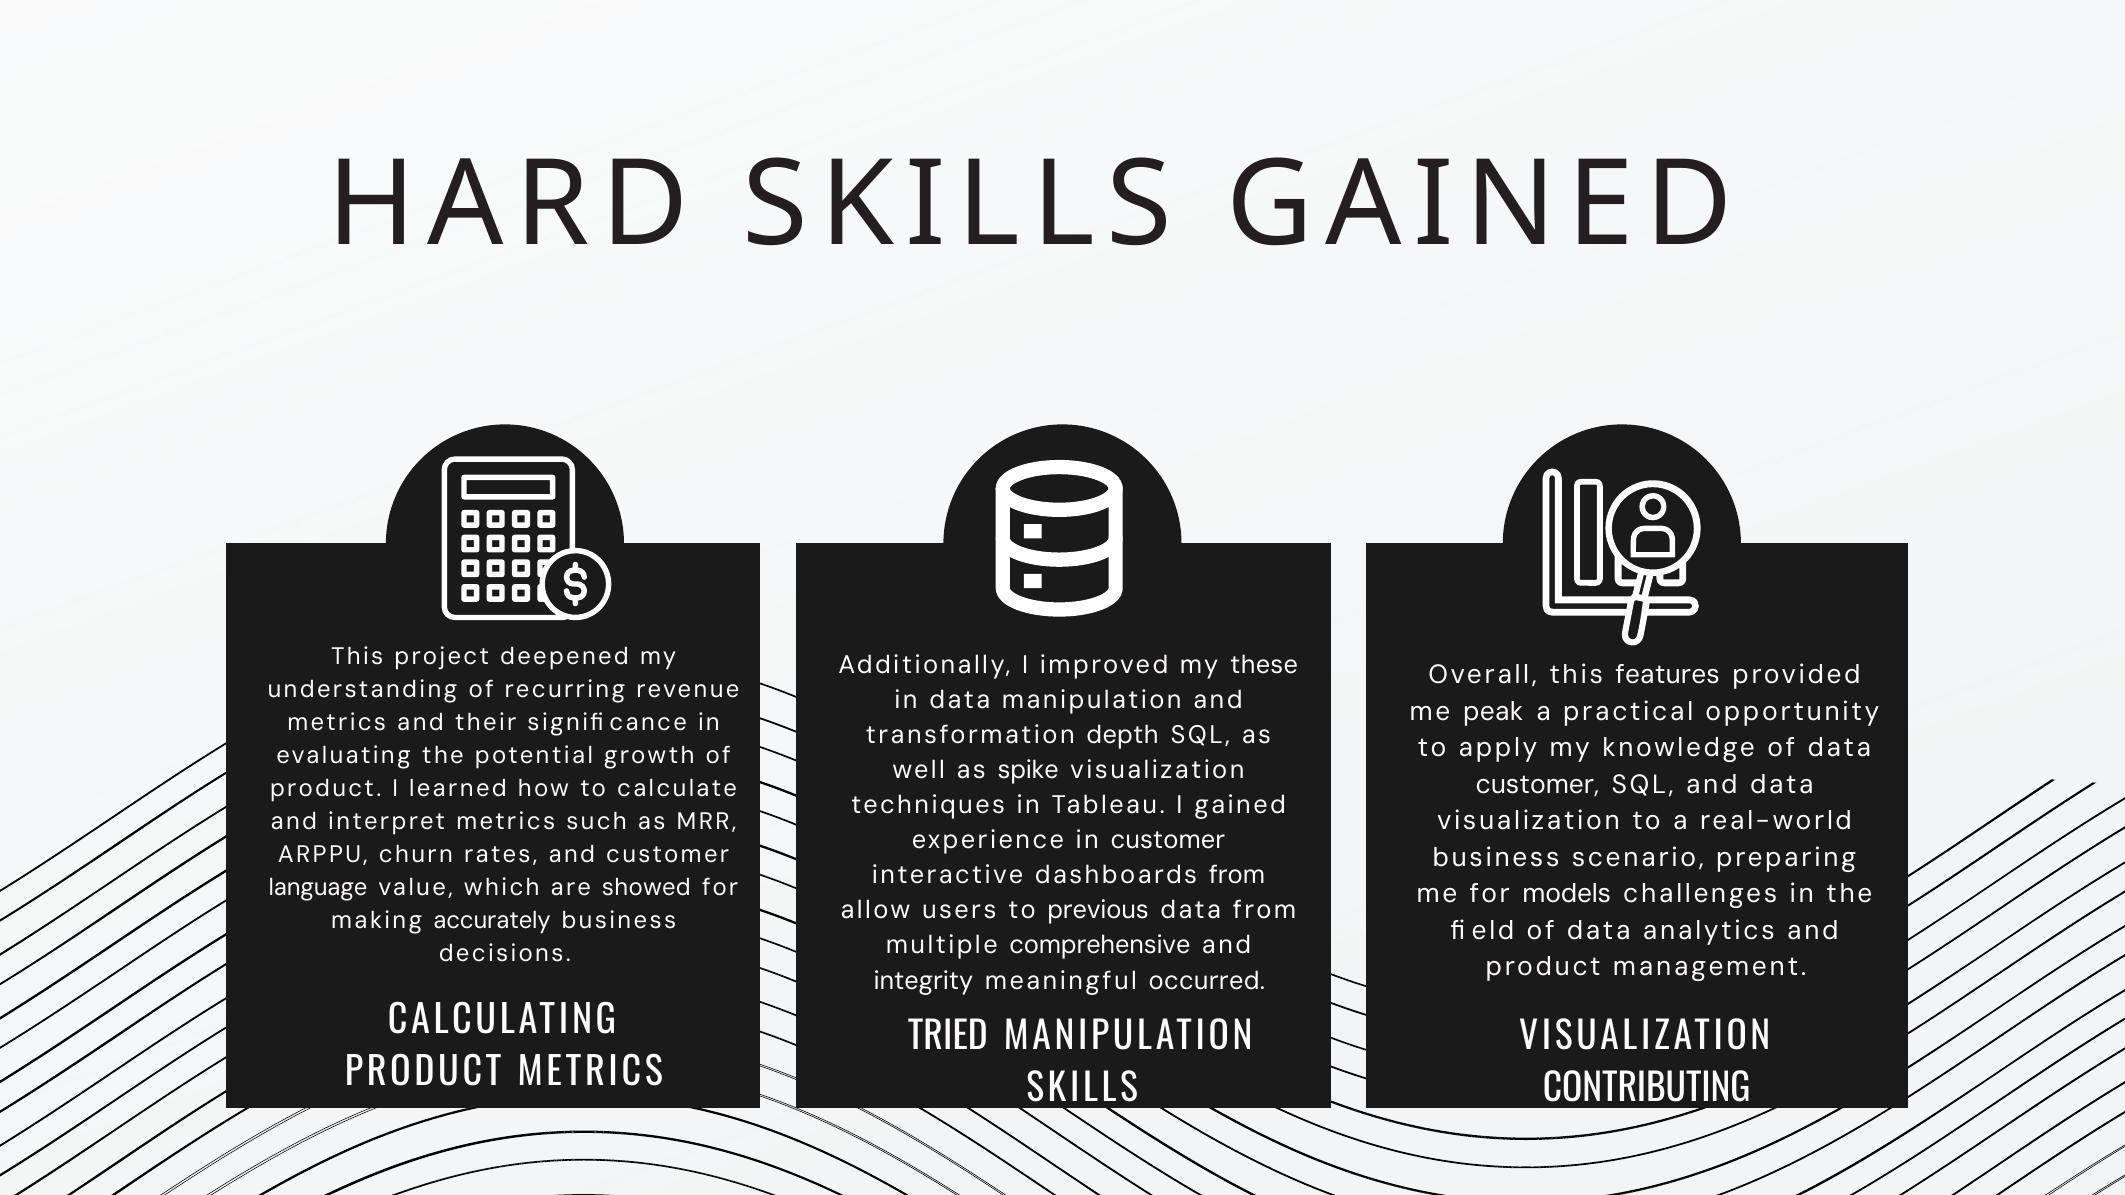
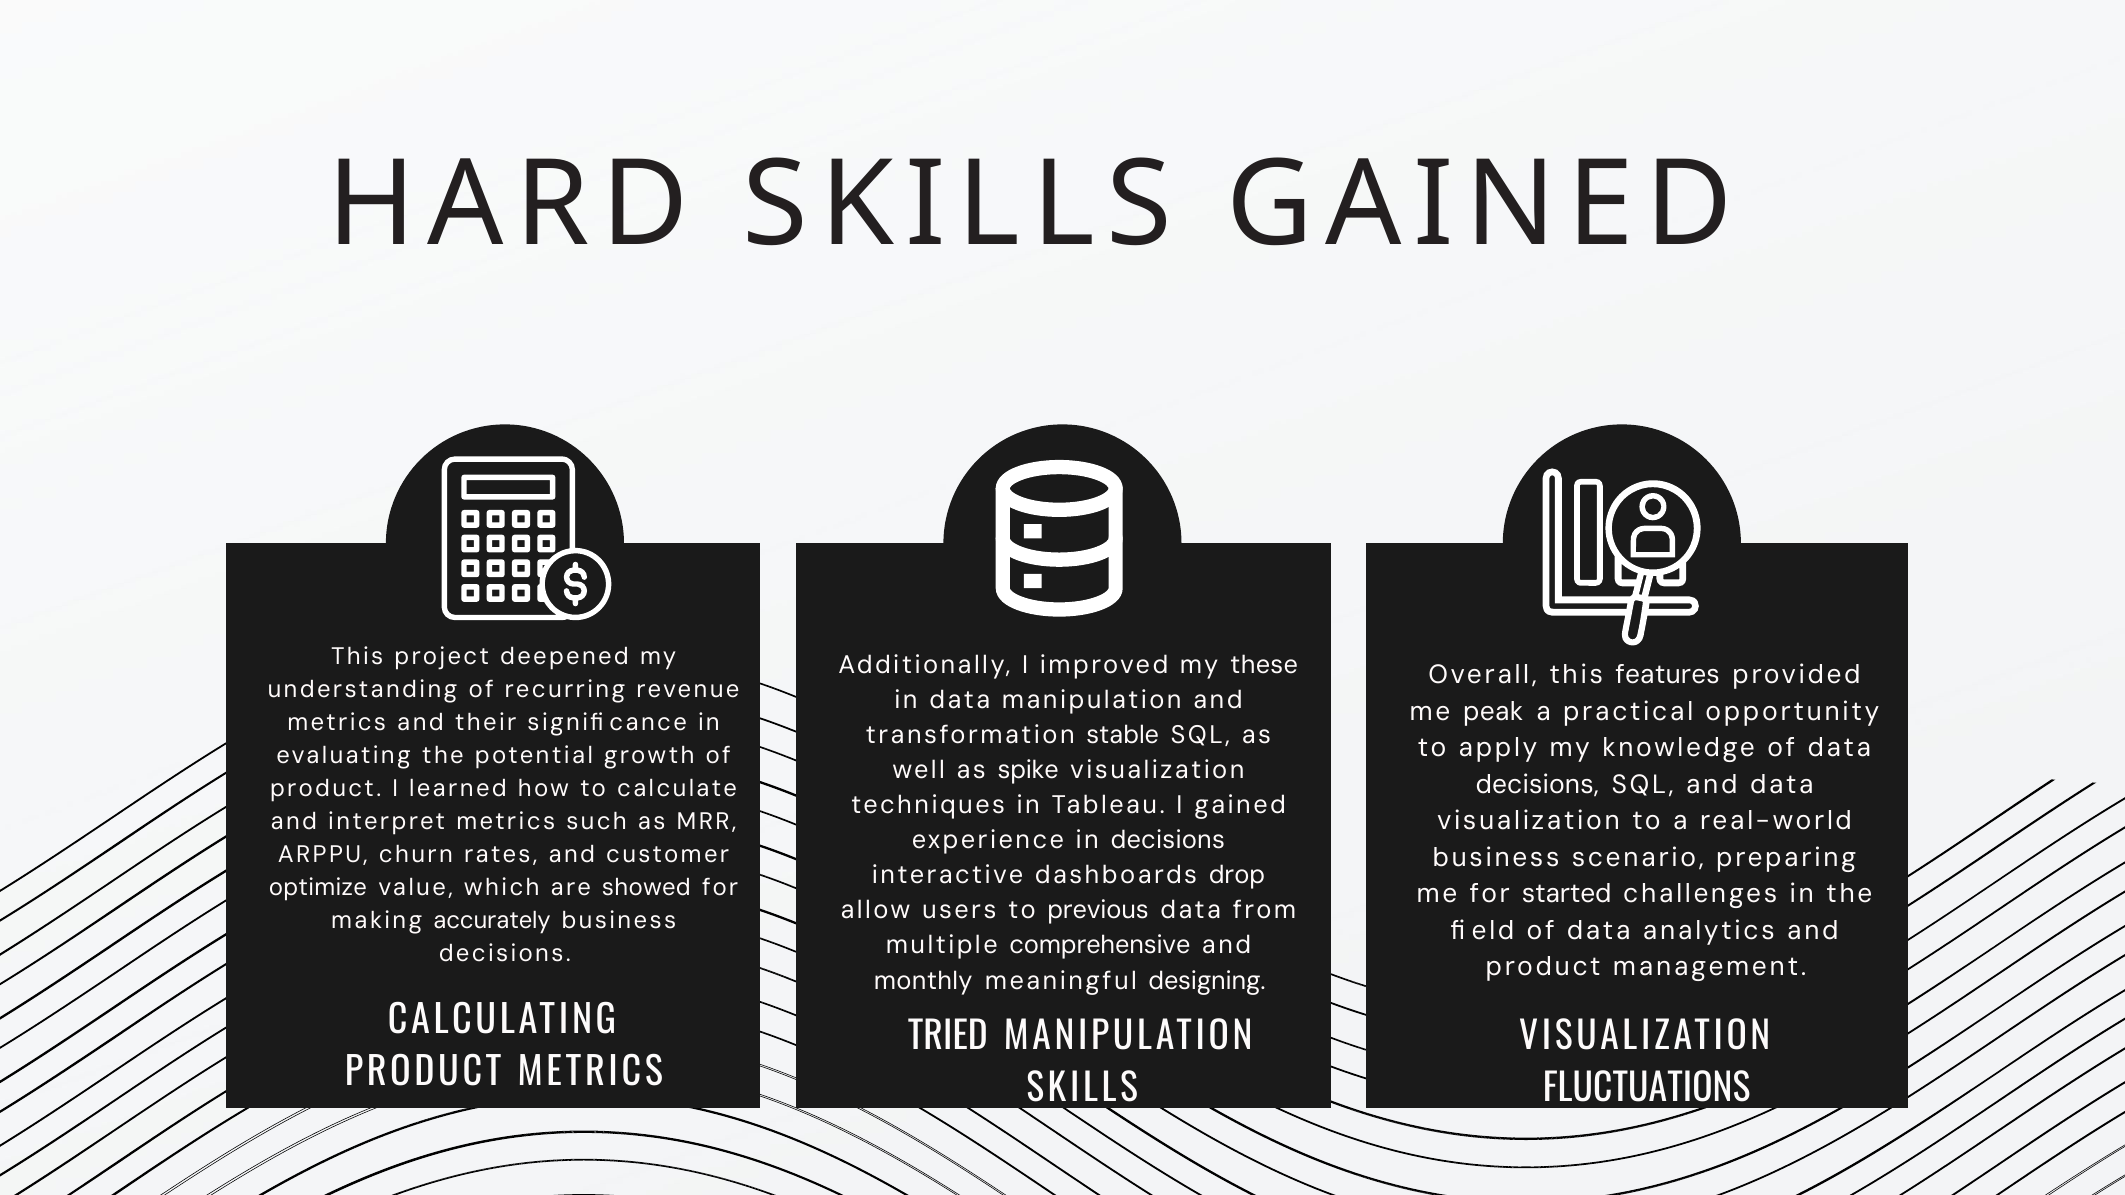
depth: depth -> stable
customer at (1537, 785): customer -> decisions
in customer: customer -> decisions
dashboards from: from -> drop
language: language -> optimize
models: models -> started
integrity: integrity -> monthly
occurred: occurred -> designing
CONTRIBUTING: CONTRIBUTING -> FLUCTUATIONS
